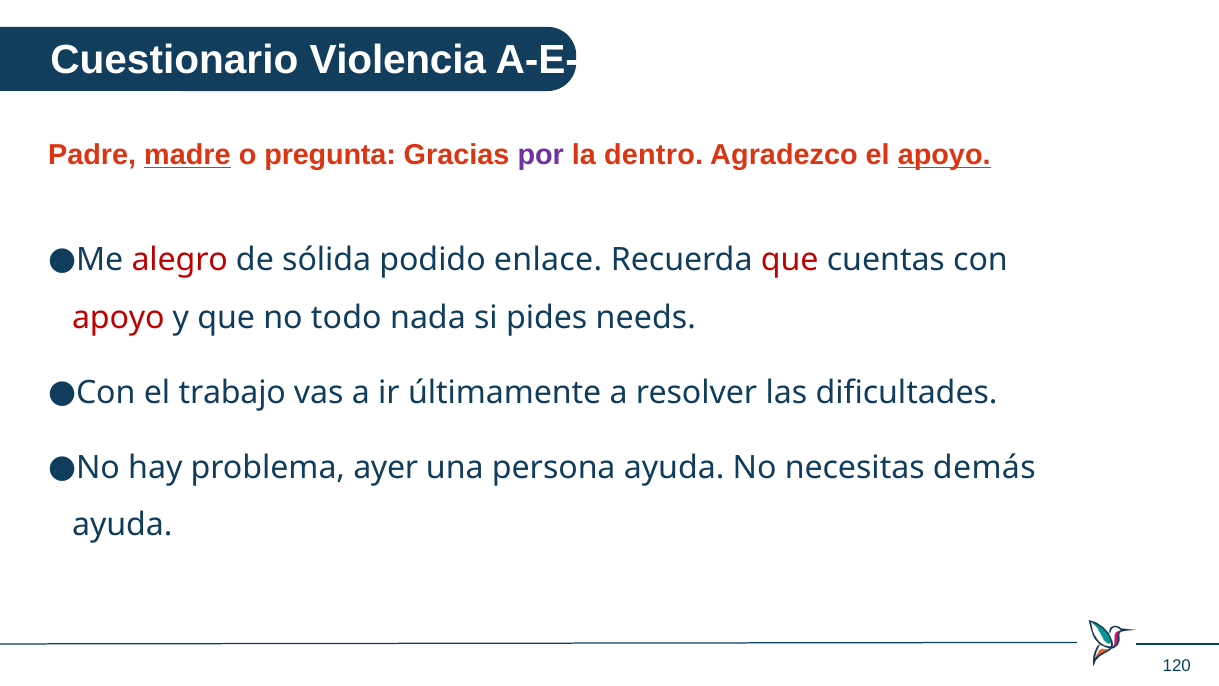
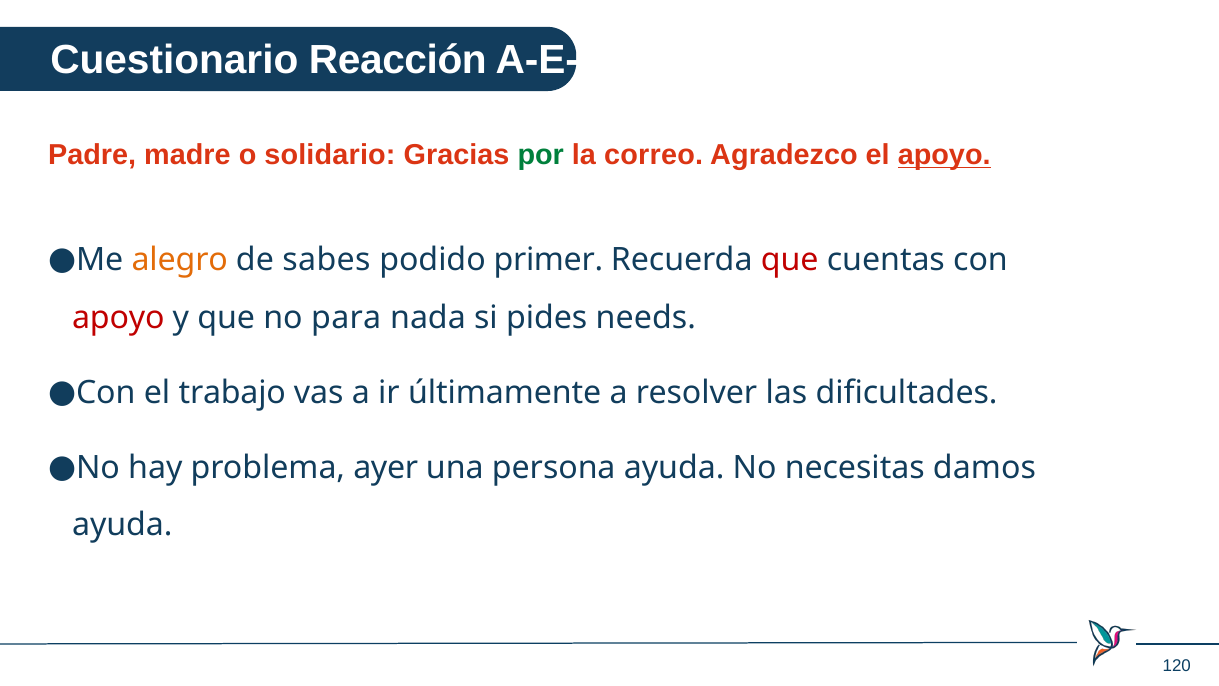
Violencia: Violencia -> Reacción
madre underline: present -> none
pregunta: pregunta -> solidario
por colour: purple -> green
dentro: dentro -> correo
alegro colour: red -> orange
sólida: sólida -> sabes
enlace: enlace -> primer
todo: todo -> para
demás: demás -> damos
